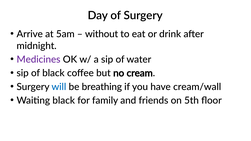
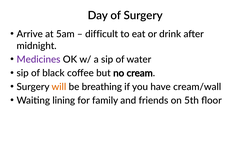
without: without -> difficult
will colour: blue -> orange
Waiting black: black -> lining
